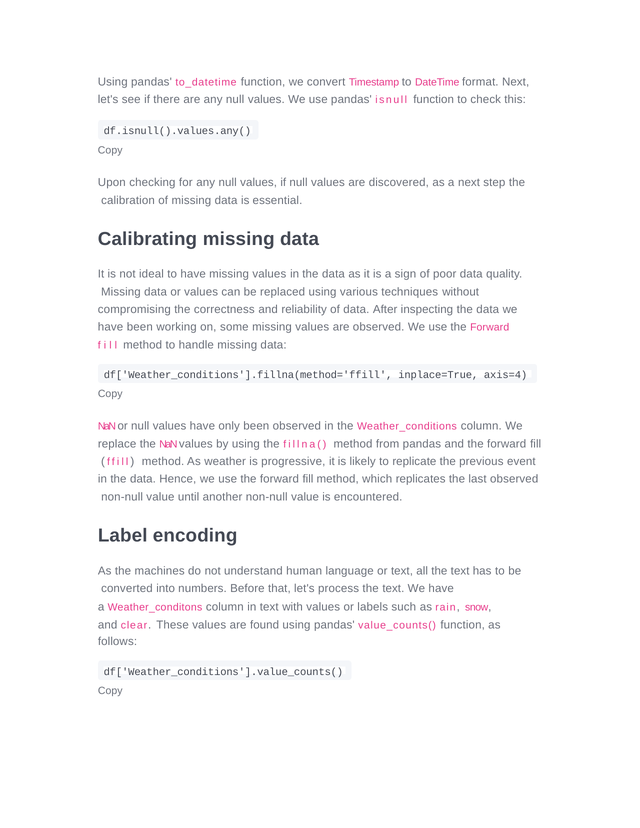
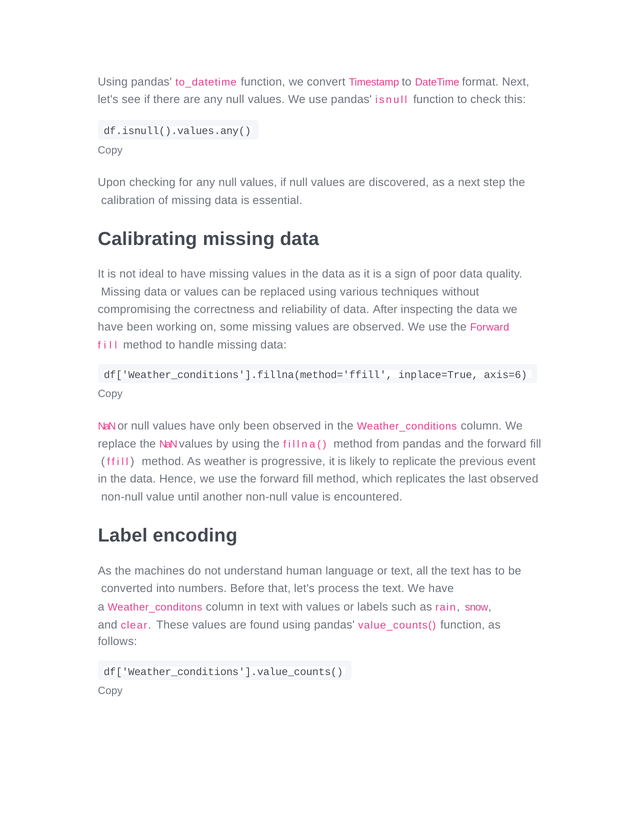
axis=4: axis=4 -> axis=6
